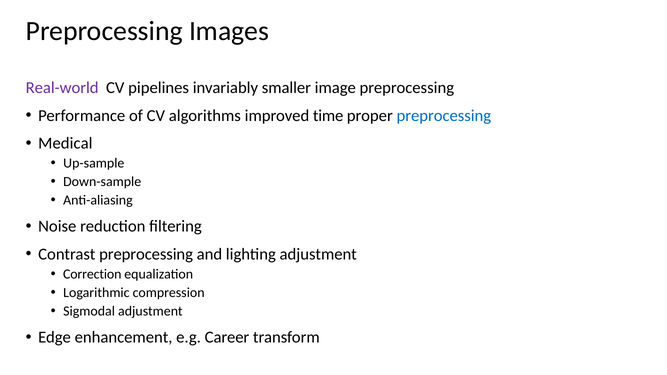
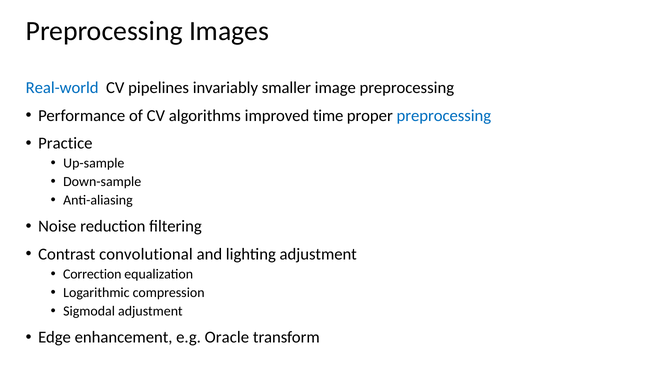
Real-world colour: purple -> blue
Medical: Medical -> Practice
Contrast preprocessing: preprocessing -> convolutional
Career: Career -> Oracle
